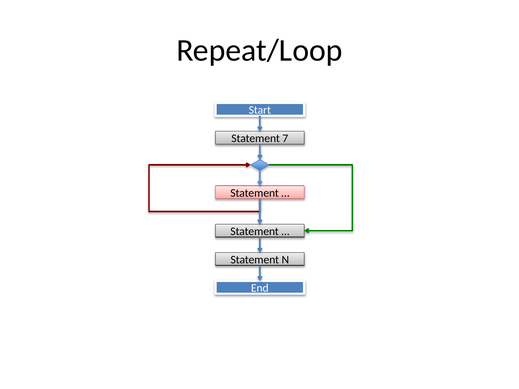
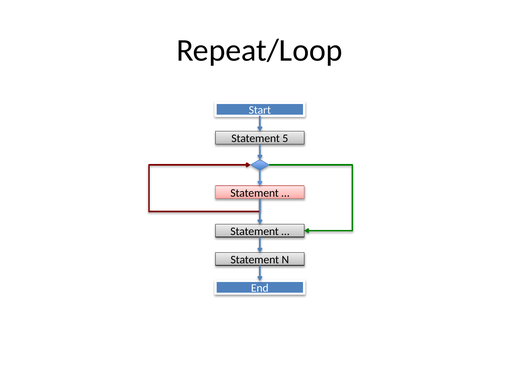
7: 7 -> 5
